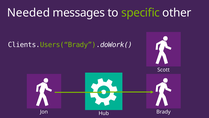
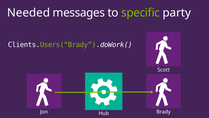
other: other -> party
